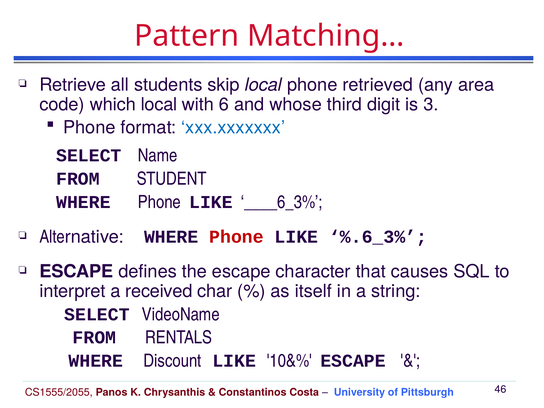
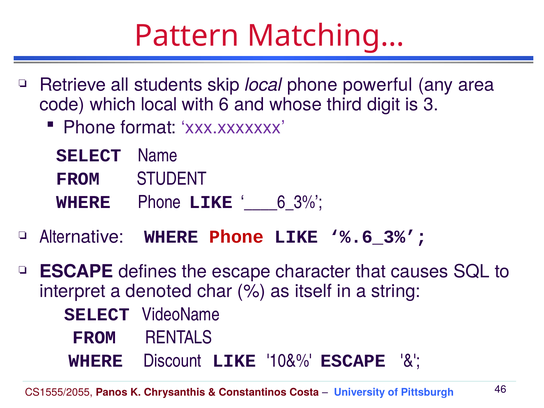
retrieved: retrieved -> powerful
xxx.xxxxxxx colour: blue -> purple
received: received -> denoted
